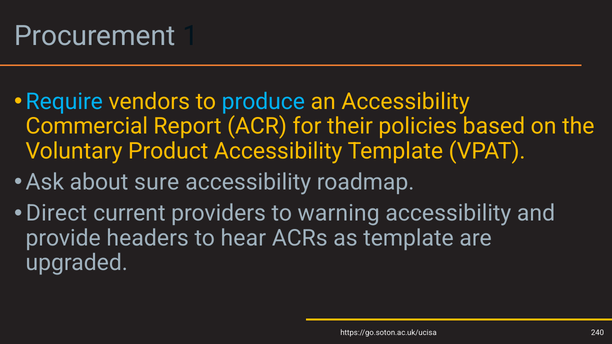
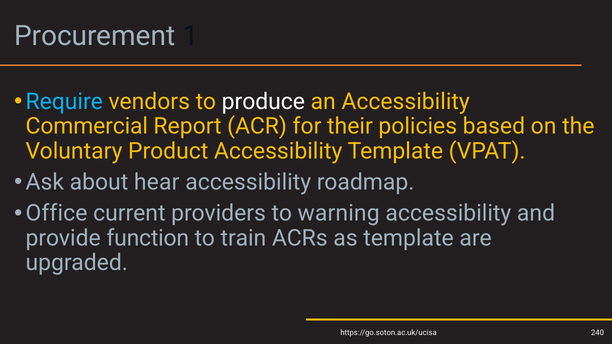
produce colour: light blue -> white
sure: sure -> hear
Direct: Direct -> Office
headers: headers -> function
hear: hear -> train
